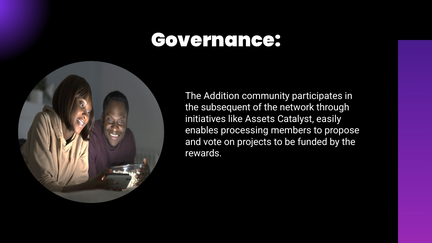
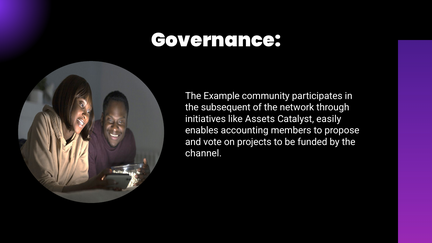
Addition: Addition -> Example
processing: processing -> accounting
rewards: rewards -> channel
